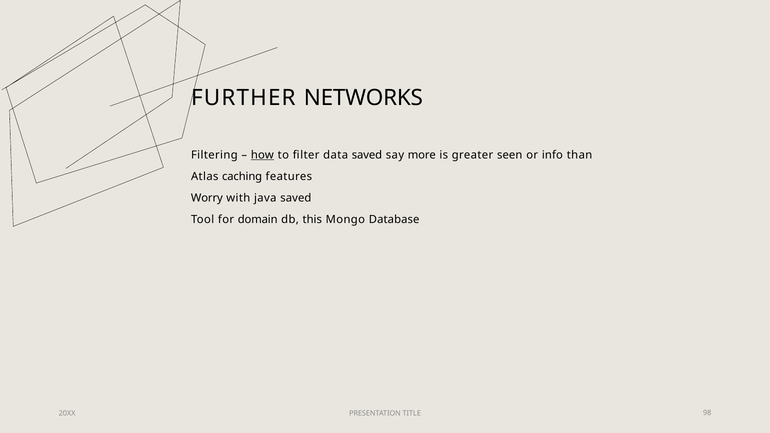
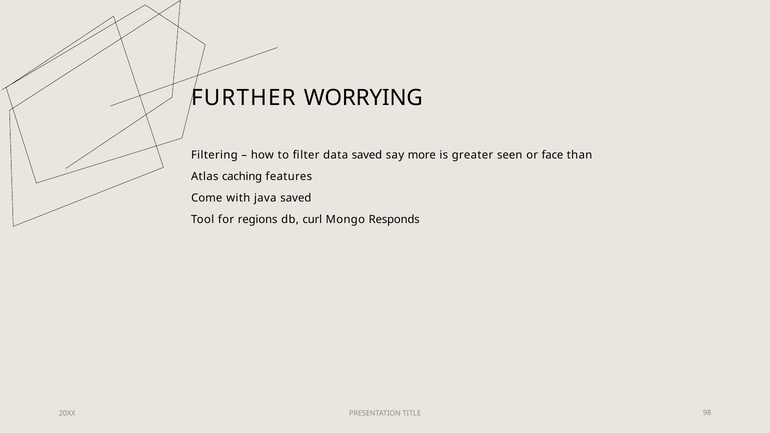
NETWORKS: NETWORKS -> WORRYING
how underline: present -> none
info: info -> face
Worry: Worry -> Come
domain: domain -> regions
this: this -> curl
Database: Database -> Responds
